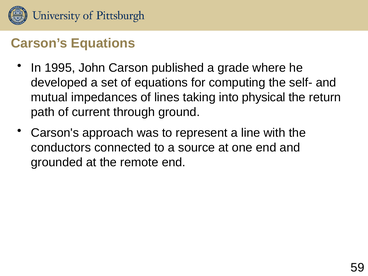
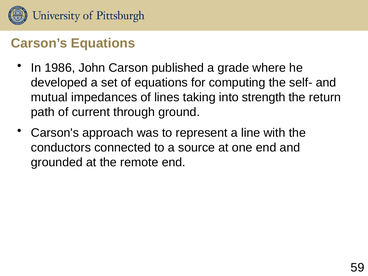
1995: 1995 -> 1986
physical: physical -> strength
